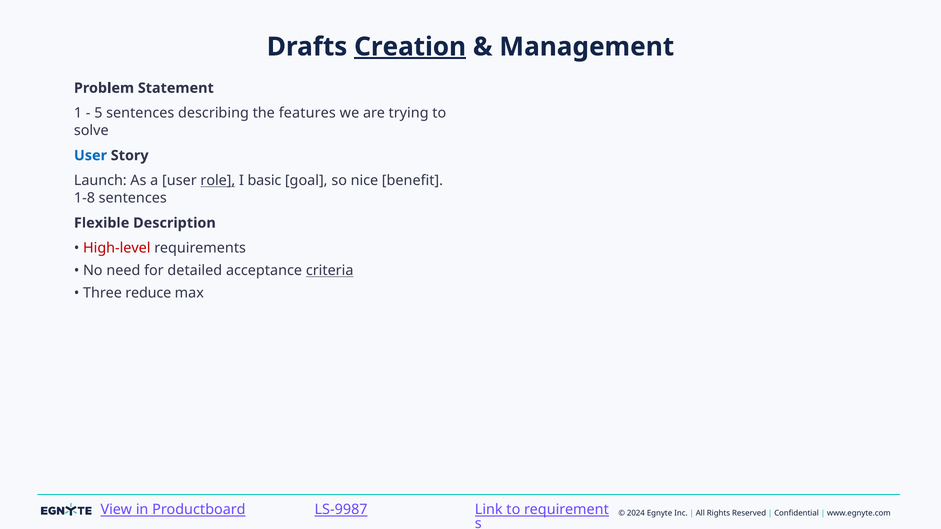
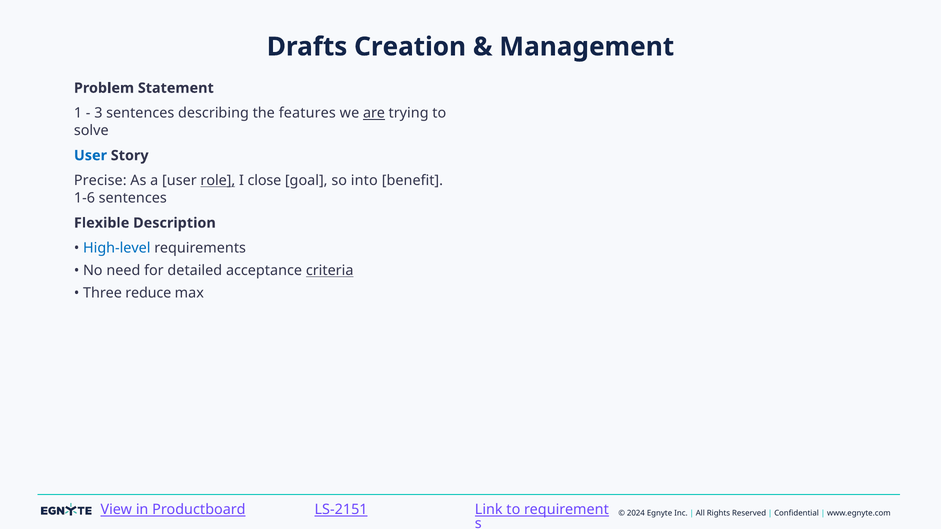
Creation underline: present -> none
5: 5 -> 3
are underline: none -> present
Launch: Launch -> Precise
basic: basic -> close
nice: nice -> into
1-8: 1-8 -> 1-6
High-level colour: red -> blue
LS-9987: LS-9987 -> LS-2151
